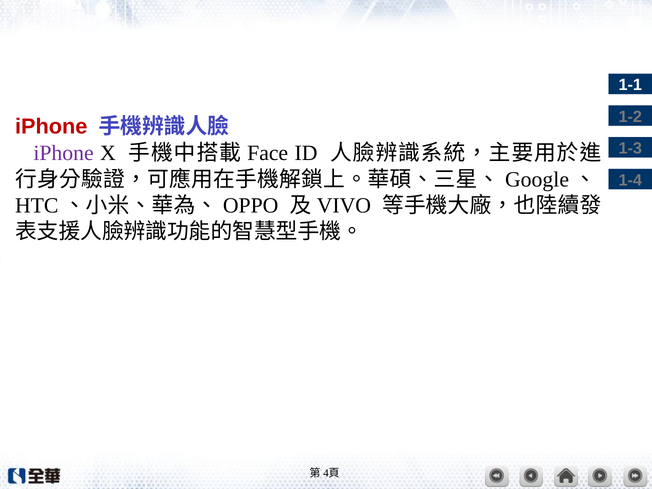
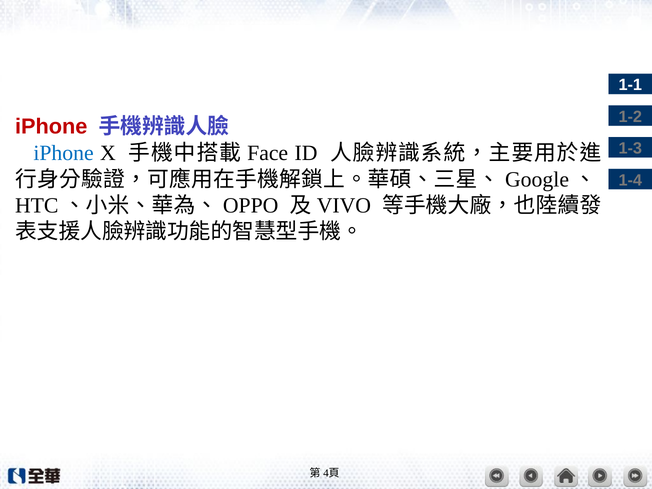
iPhone at (64, 153) colour: purple -> blue
